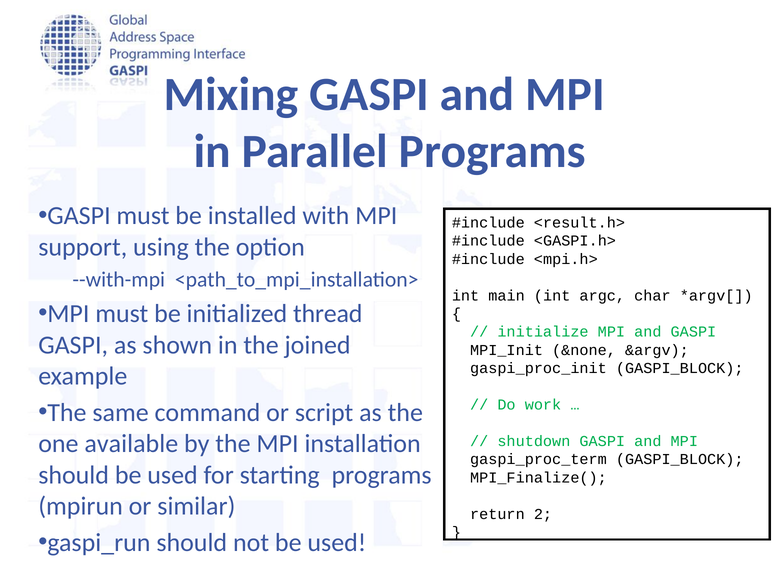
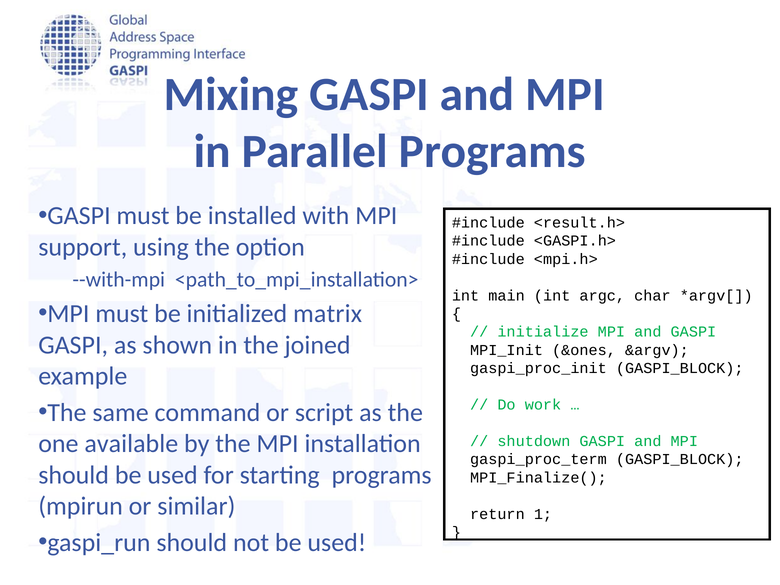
thread: thread -> matrix
&none: &none -> &ones
2: 2 -> 1
